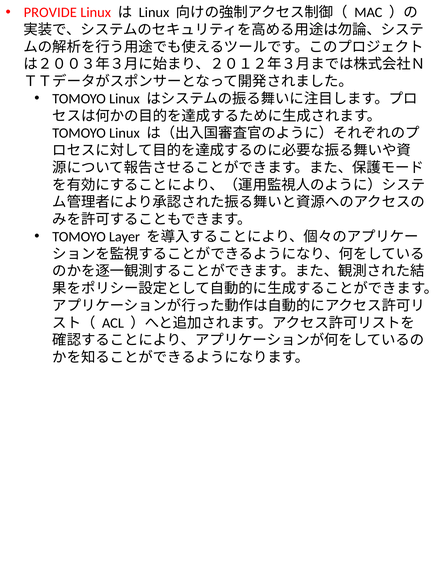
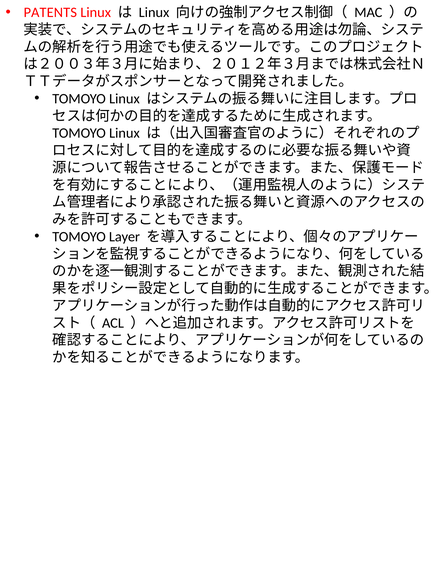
PROVIDE: PROVIDE -> PATENTS
